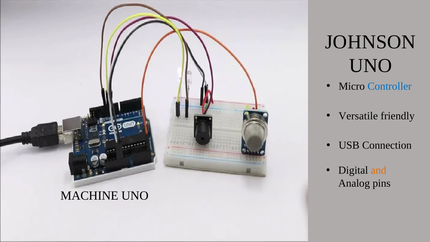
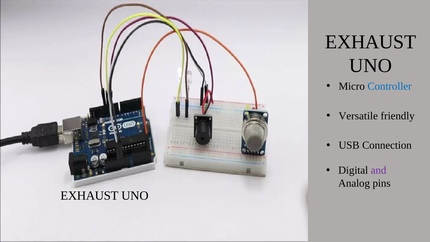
JOHNSON at (371, 42): JOHNSON -> EXHAUST
and colour: orange -> purple
MACHINE at (89, 196): MACHINE -> EXHAUST
